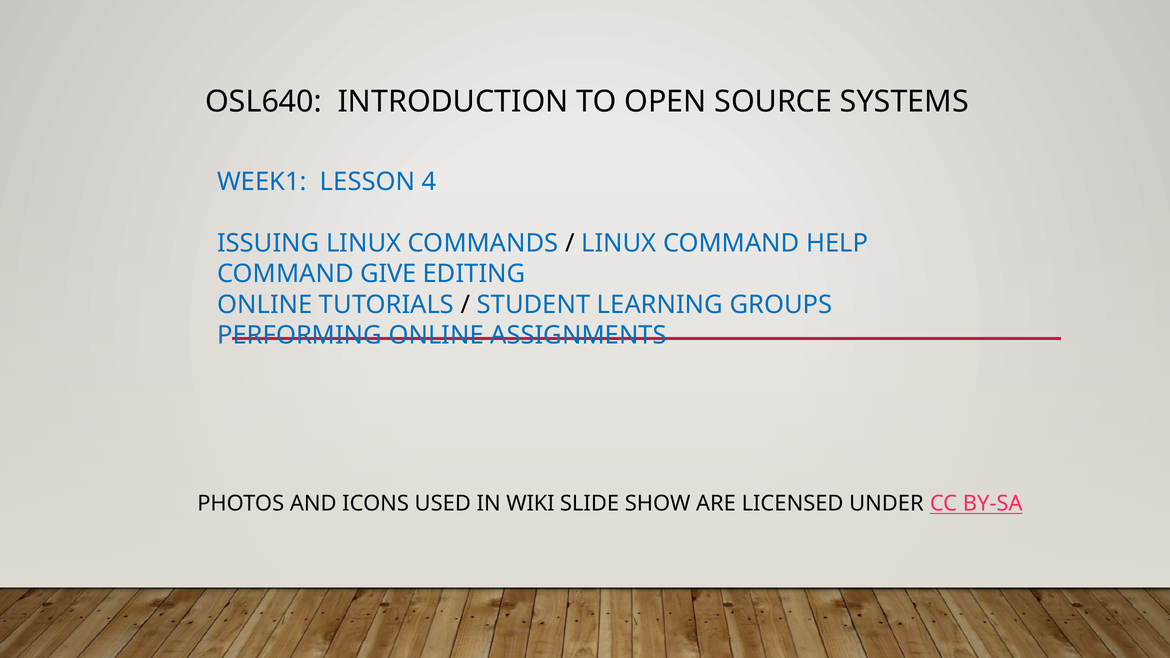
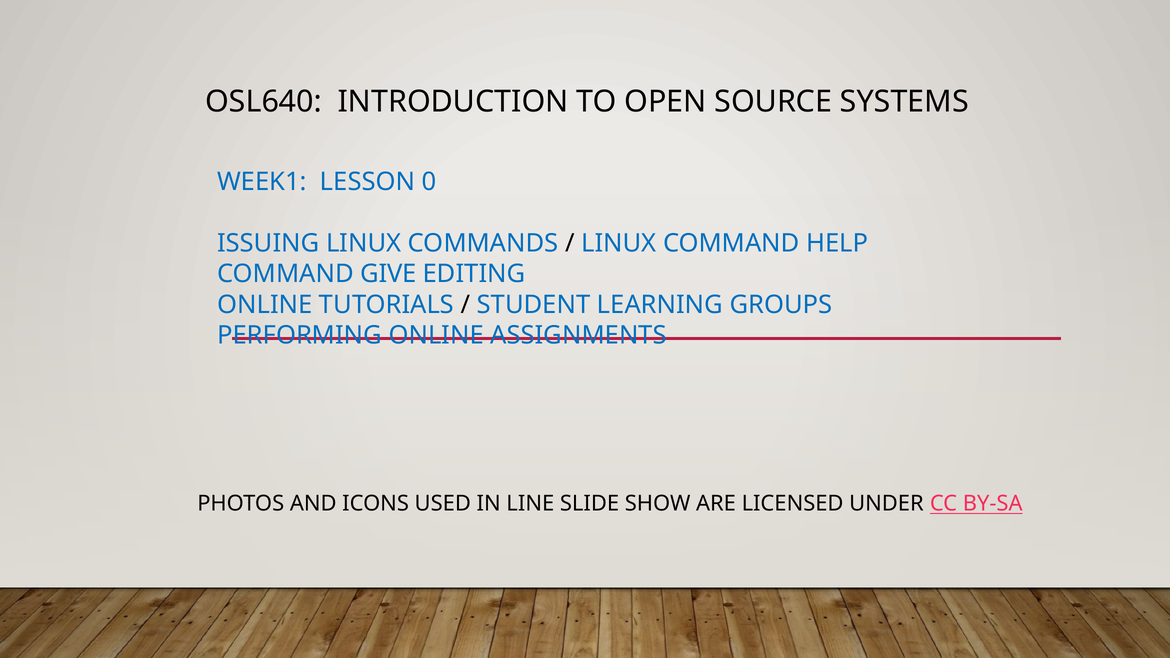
4: 4 -> 0
WIKI: WIKI -> LINE
